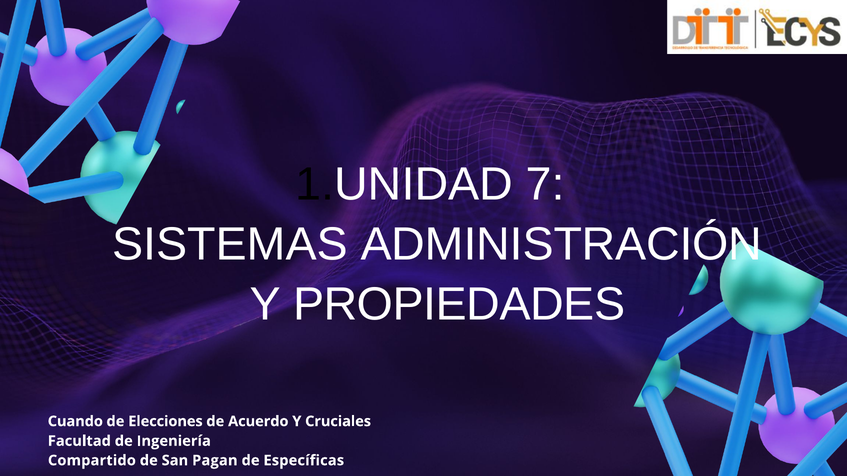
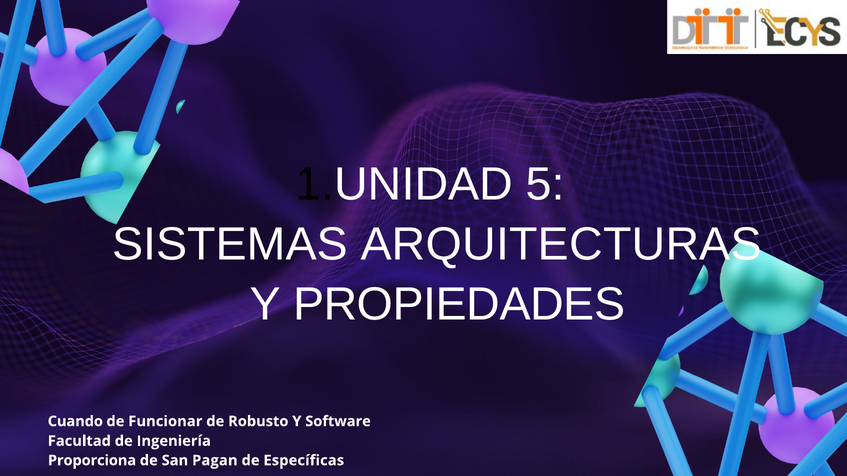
7: 7 -> 5
ADMINISTRACIÓN: ADMINISTRACIÓN -> ARQUITECTURAS
Elecciones: Elecciones -> Funcionar
Acuerdo: Acuerdo -> Robusto
Cruciales: Cruciales -> Software
Compartido: Compartido -> Proporciona
